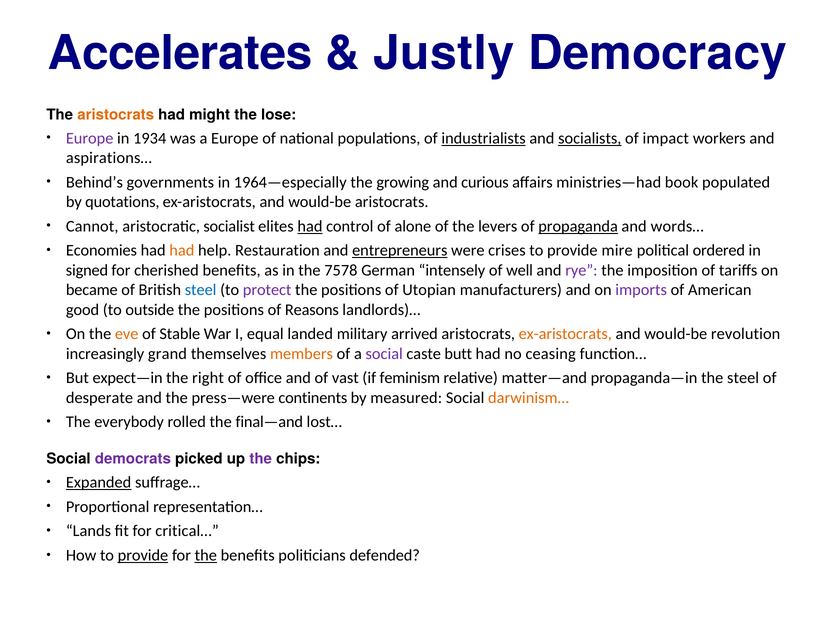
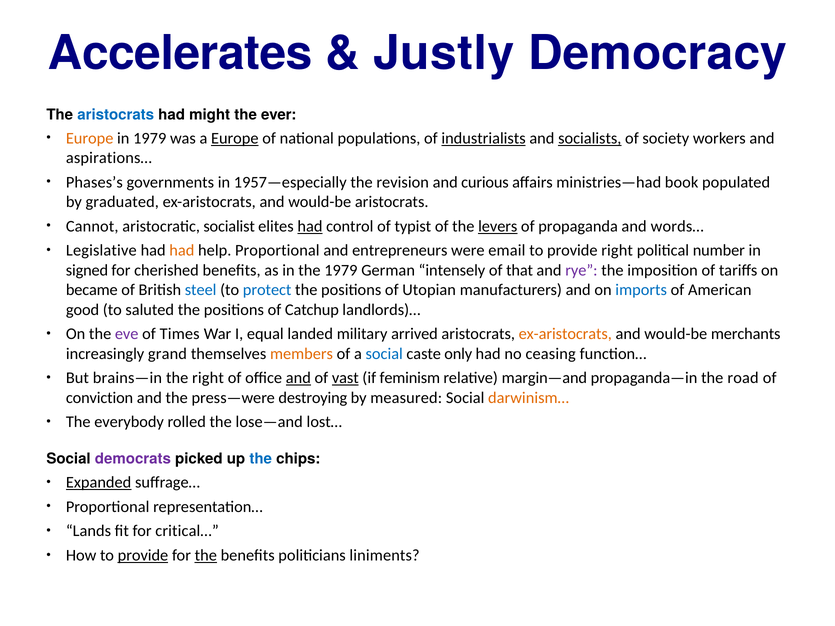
aristocrats at (116, 115) colour: orange -> blue
lose: lose -> ever
Europe at (90, 138) colour: purple -> orange
in 1934: 1934 -> 1979
Europe at (235, 138) underline: none -> present
impact: impact -> society
Behind’s: Behind’s -> Phases’s
1964—especially: 1964—especially -> 1957—especially
growing: growing -> revision
quotations: quotations -> graduated
alone: alone -> typist
levers underline: none -> present
propaganda underline: present -> none
Economies: Economies -> Legislative
help Restauration: Restauration -> Proportional
entrepreneurs underline: present -> none
crises: crises -> email
provide mire: mire -> right
ordered: ordered -> number
the 7578: 7578 -> 1979
well: well -> that
protect colour: purple -> blue
imports colour: purple -> blue
outside: outside -> saluted
Reasons: Reasons -> Catchup
eve colour: orange -> purple
Stable: Stable -> Times
revolution: revolution -> merchants
social at (384, 354) colour: purple -> blue
butt: butt -> only
expect—in: expect—in -> brains—in
and at (298, 378) underline: none -> present
vast underline: none -> present
matter—and: matter—and -> margin—and
the steel: steel -> road
desperate: desperate -> conviction
continents: continents -> destroying
final—and: final—and -> lose—and
the at (261, 459) colour: purple -> blue
defended: defended -> liniments
